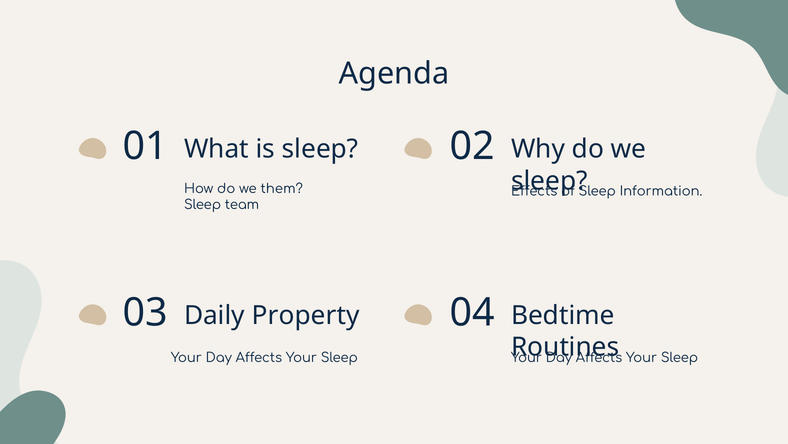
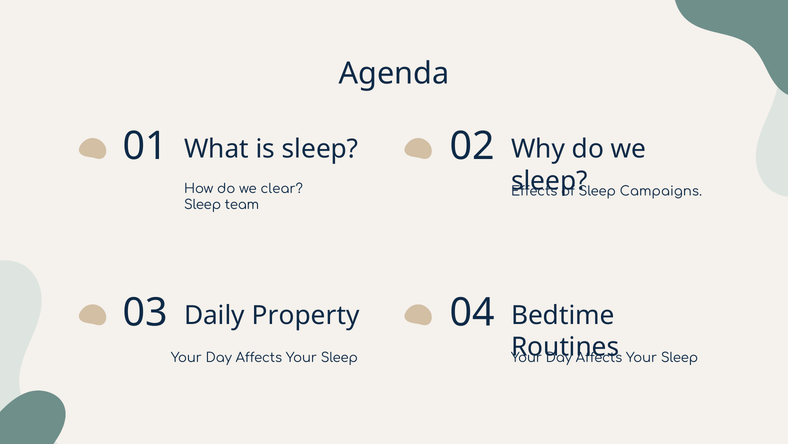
them: them -> clear
Information: Information -> Campaigns
